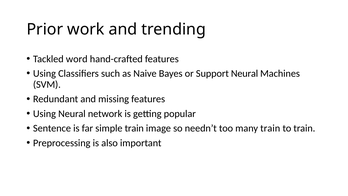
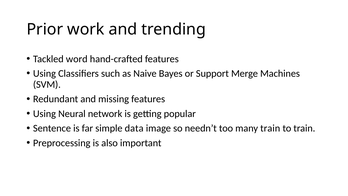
Support Neural: Neural -> Merge
simple train: train -> data
